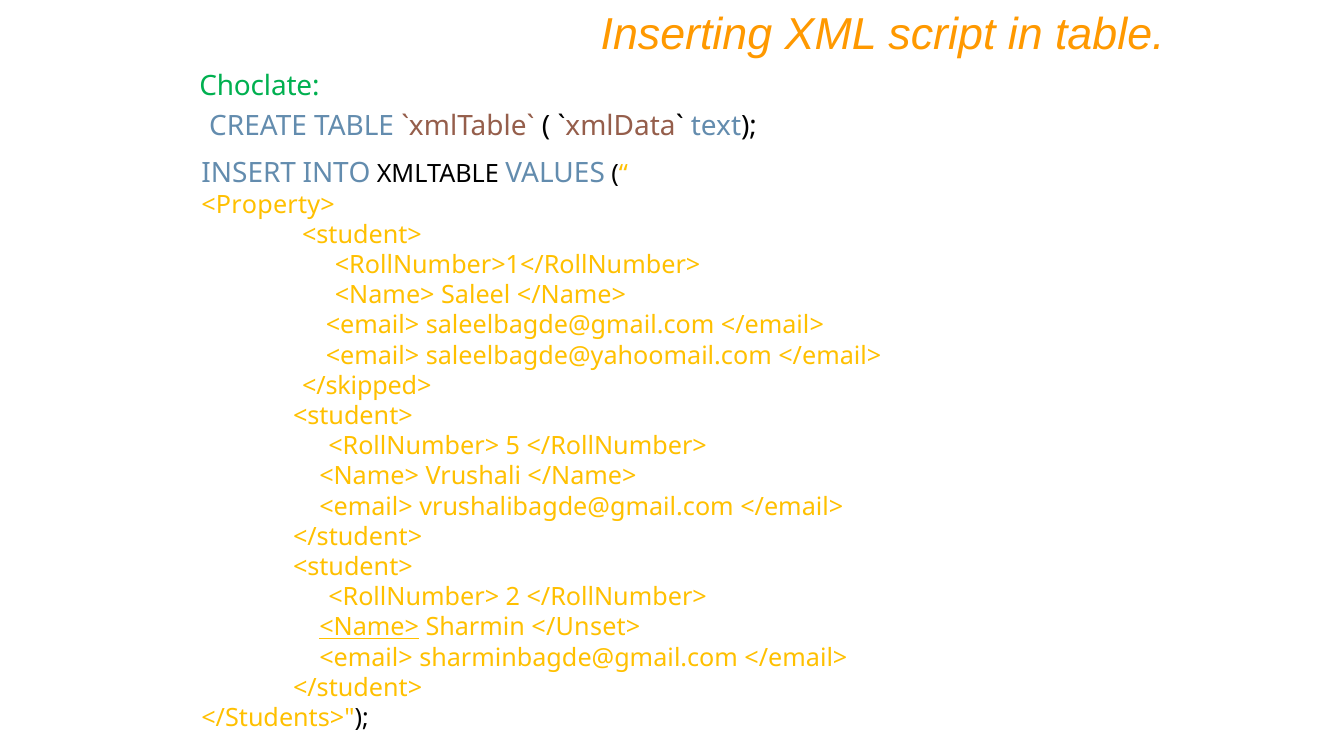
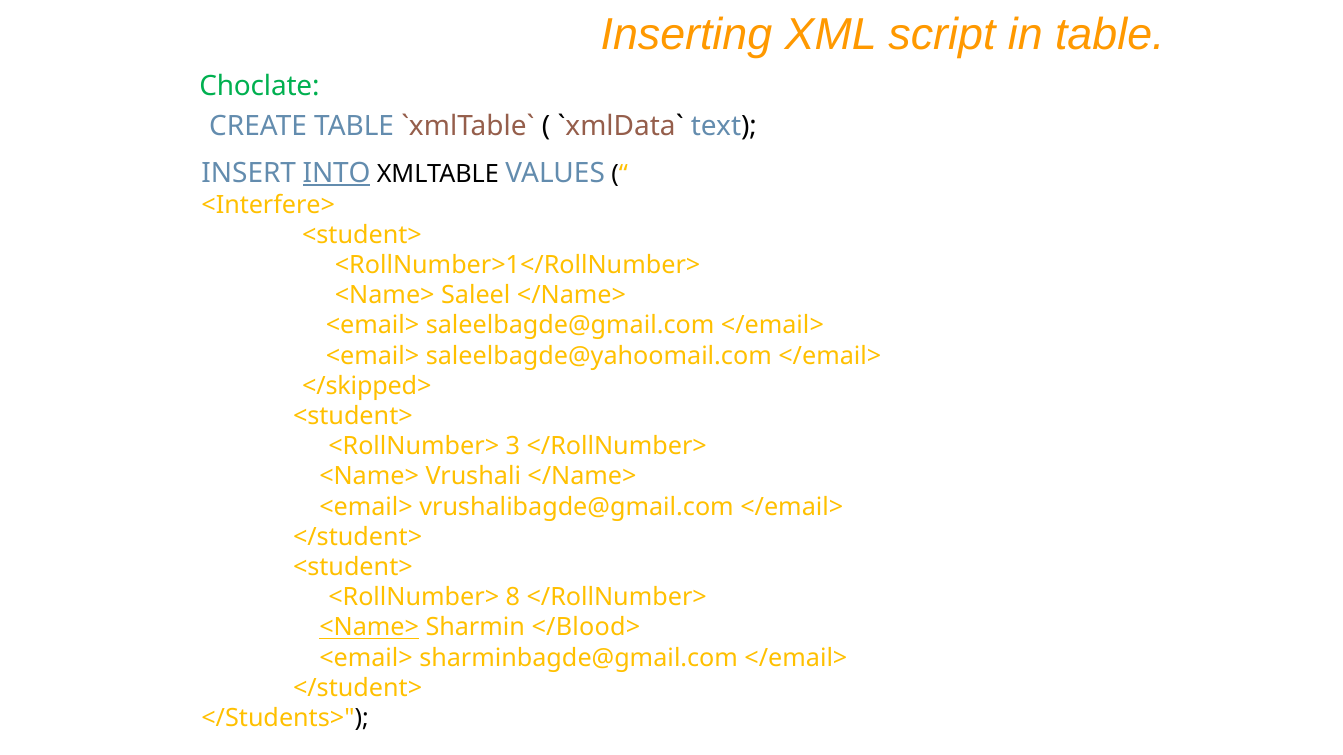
INTO underline: none -> present
<Property>: <Property> -> <Interfere>
5: 5 -> 3
2: 2 -> 8
</Unset>: </Unset> -> </Blood>
